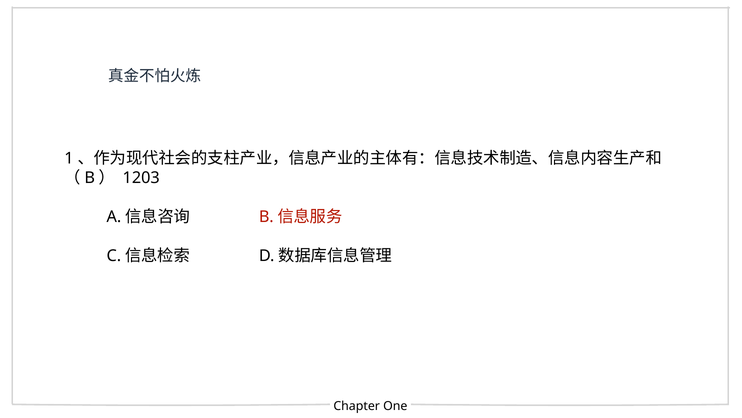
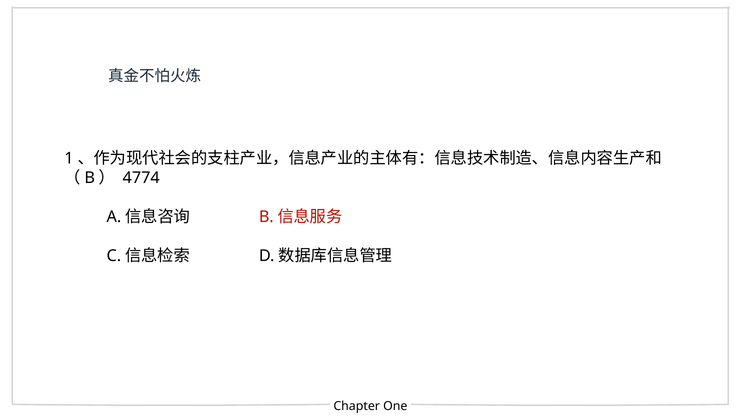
1203: 1203 -> 4774
